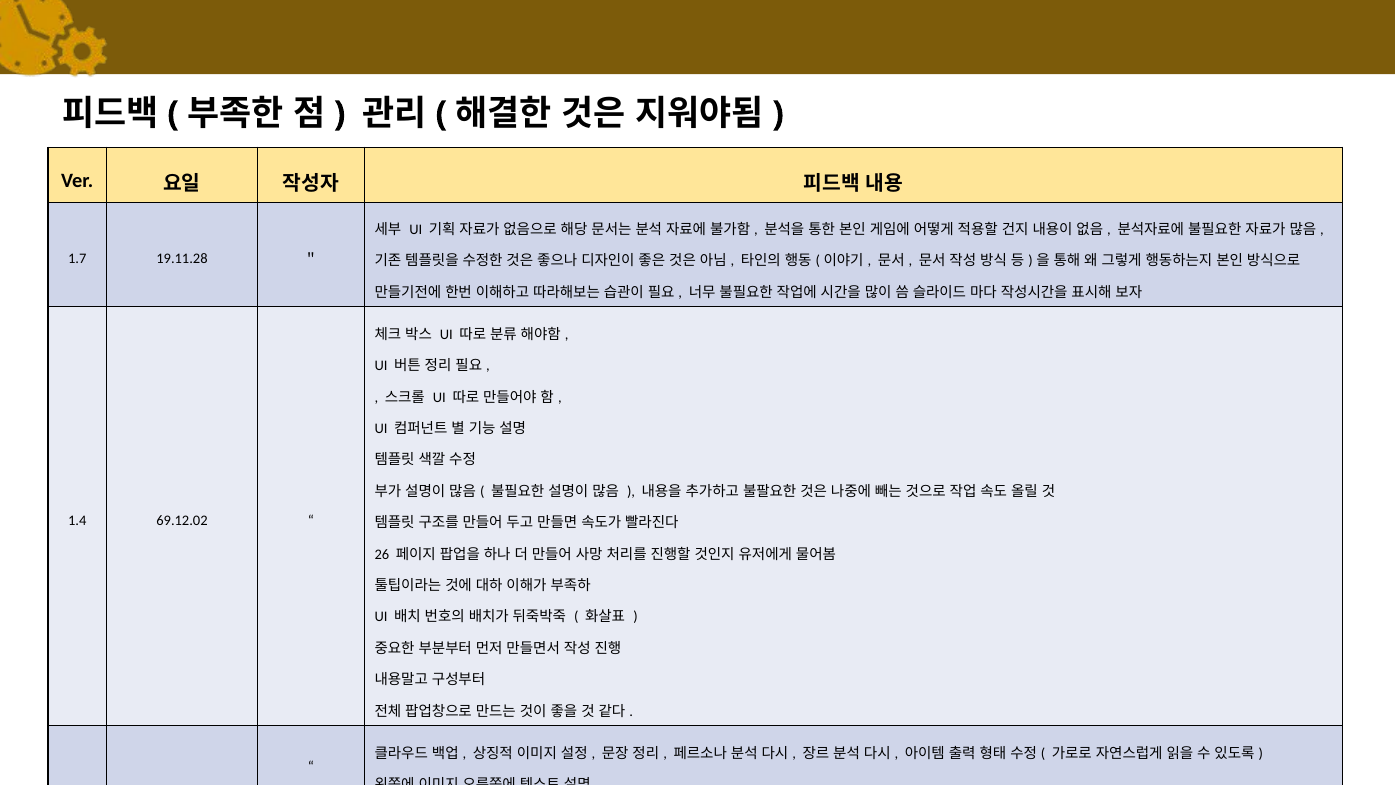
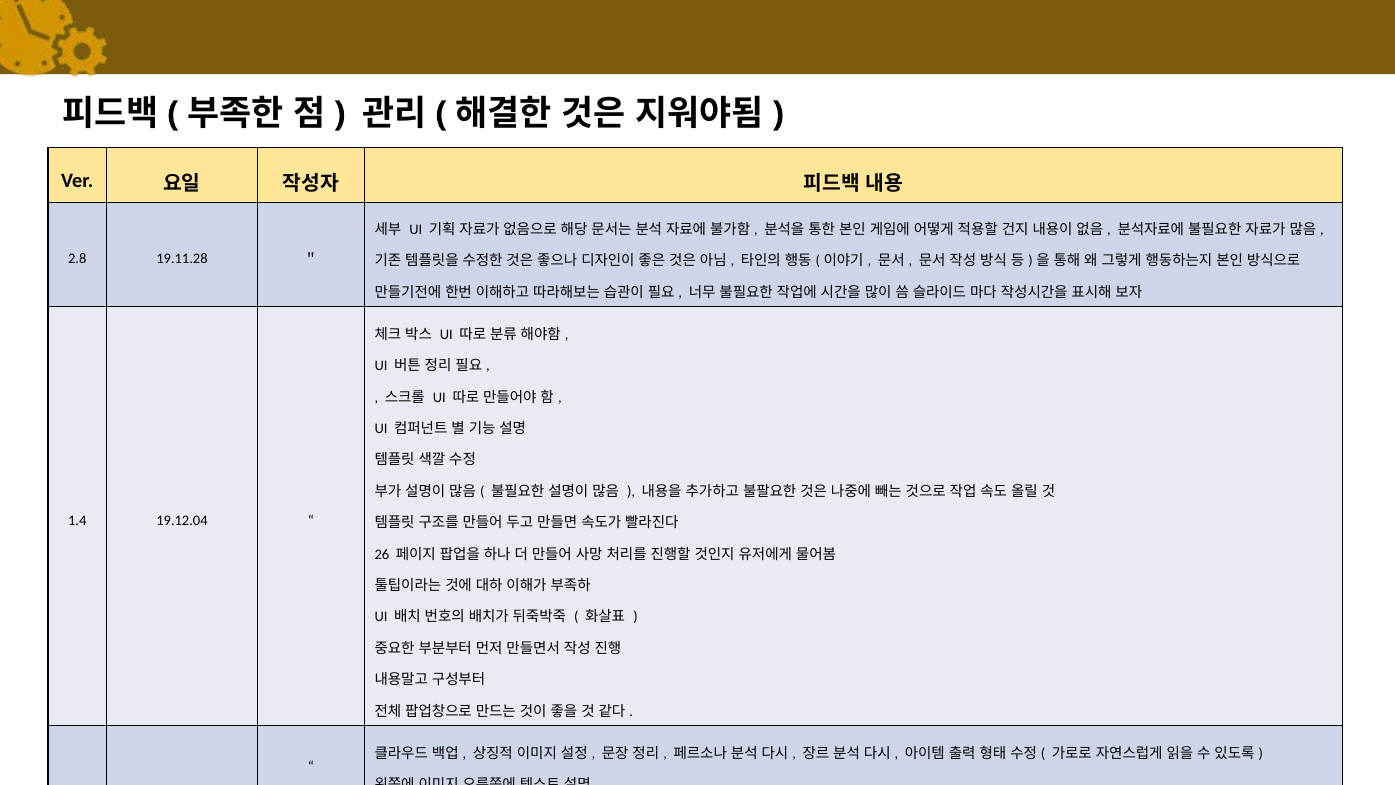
1.7: 1.7 -> 2.8
69.12.02: 69.12.02 -> 19.12.04
